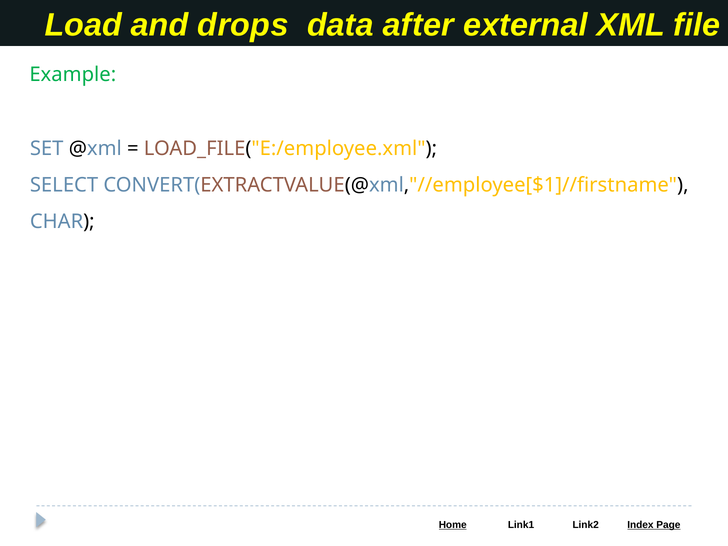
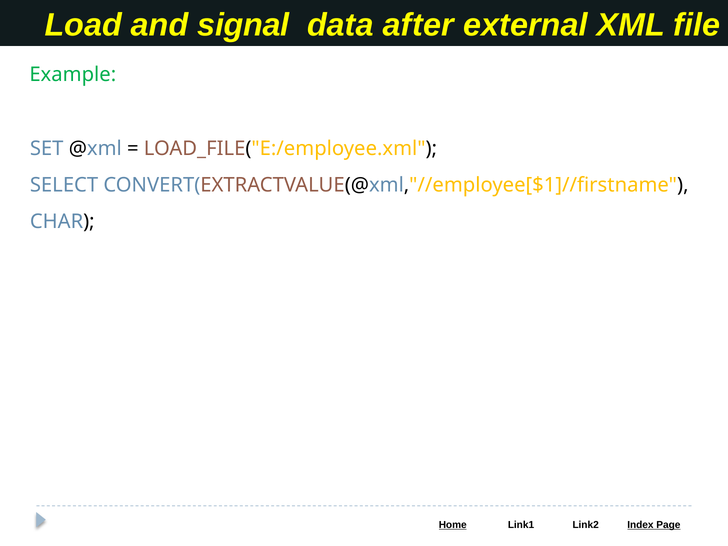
drops: drops -> signal
